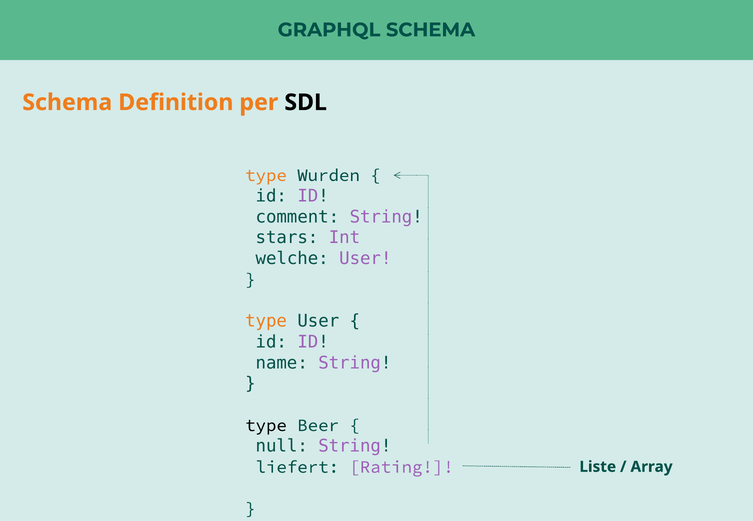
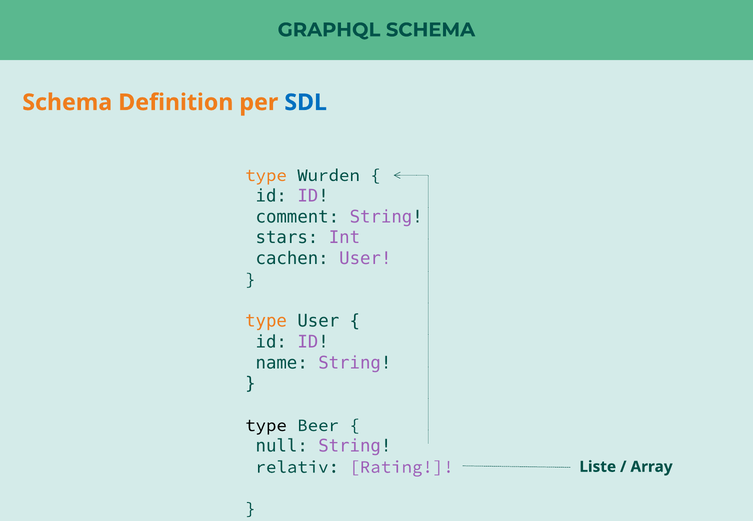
SDL colour: black -> blue
welche: welche -> cachen
liefert: liefert -> relativ
